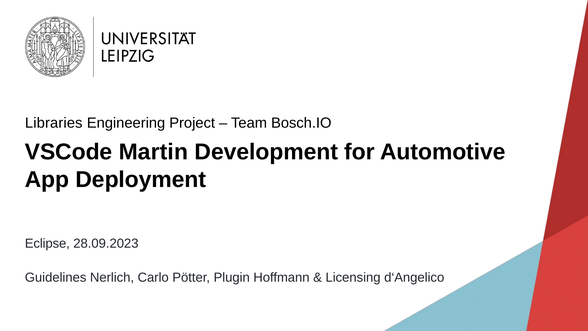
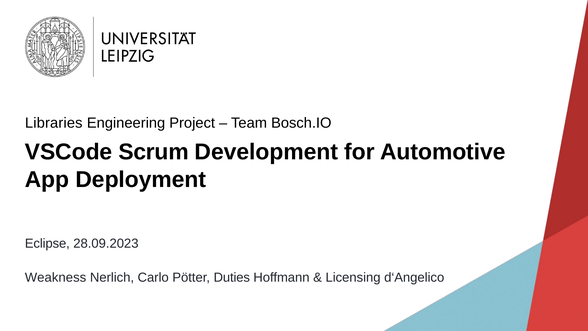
Martin: Martin -> Scrum
Guidelines: Guidelines -> Weakness
Plugin: Plugin -> Duties
